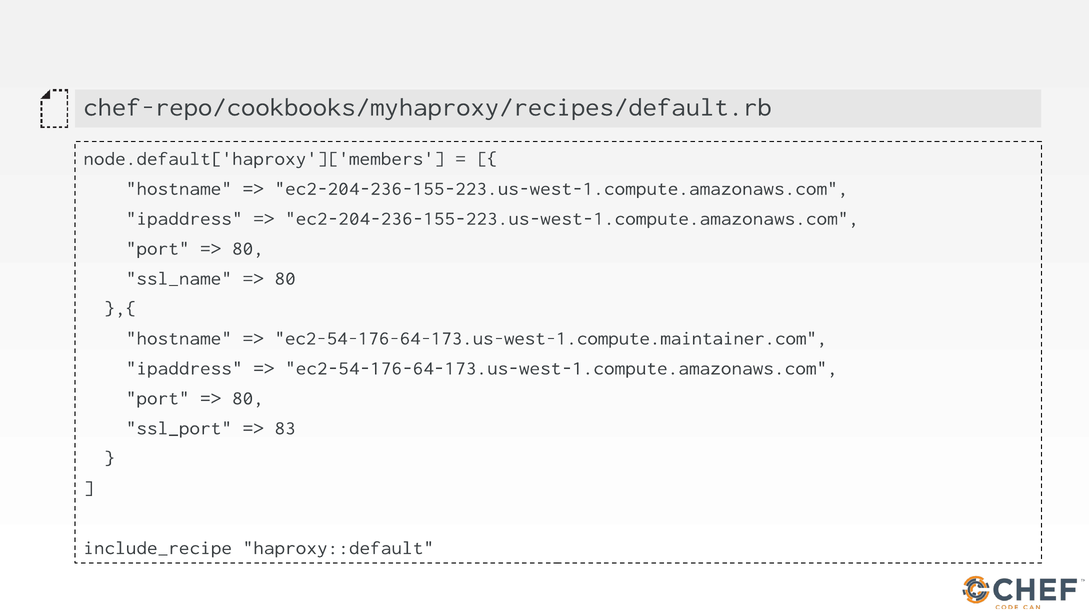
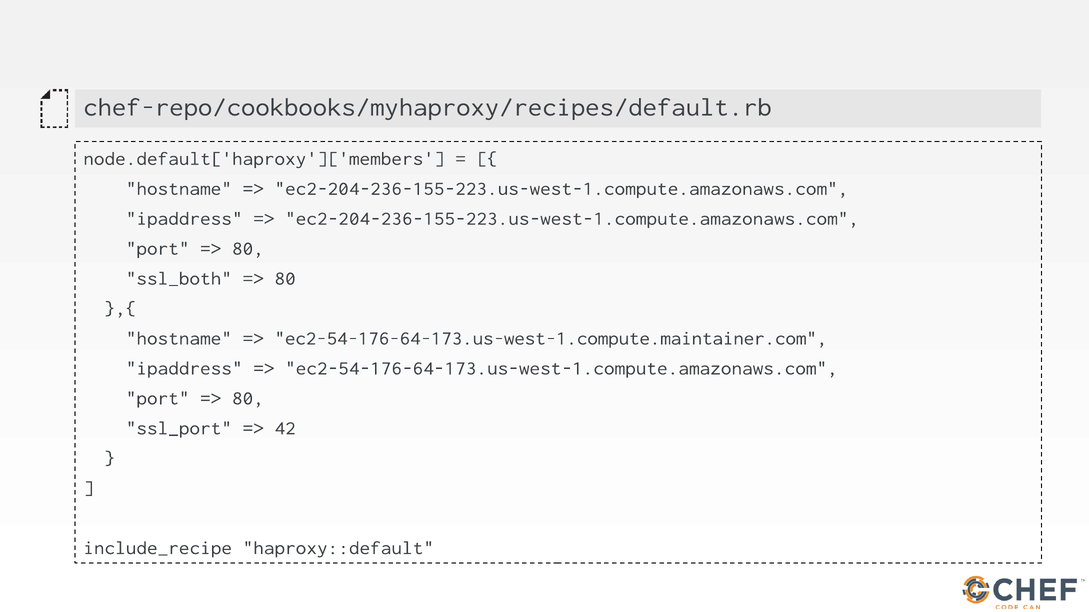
ssl_name: ssl_name -> ssl_both
83: 83 -> 42
